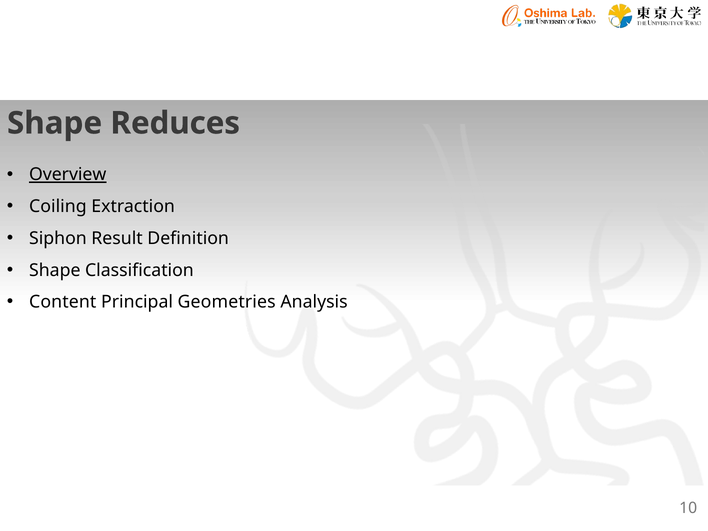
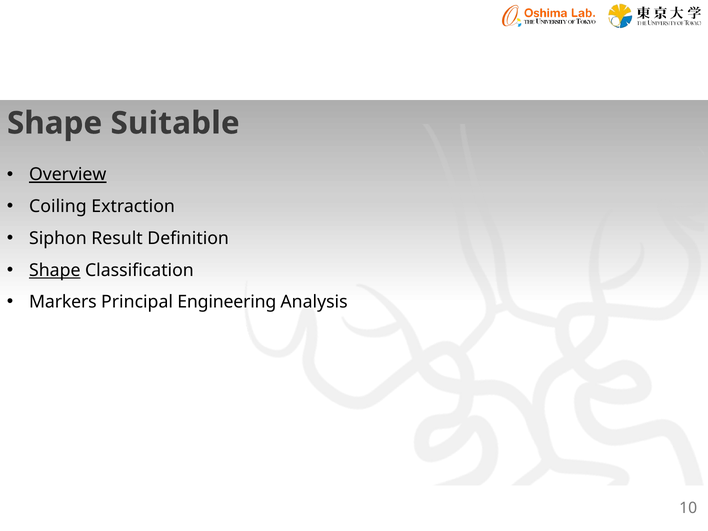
Reduces: Reduces -> Suitable
Shape at (55, 270) underline: none -> present
Content: Content -> Markers
Geometries: Geometries -> Engineering
